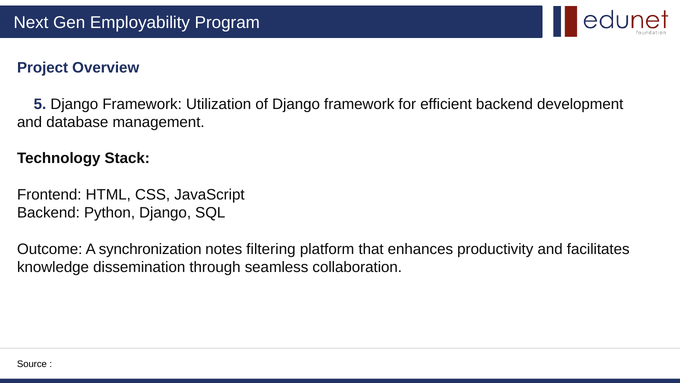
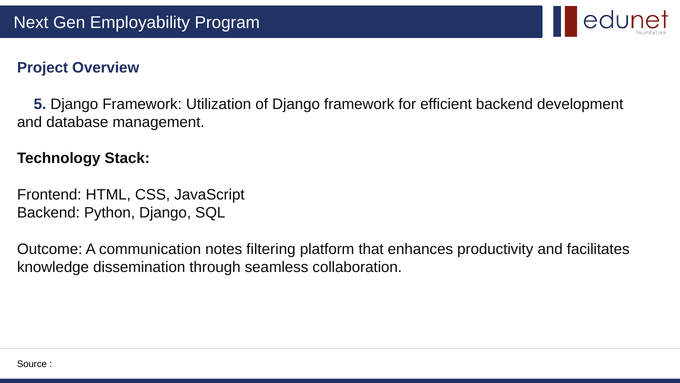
synchronization: synchronization -> communication
